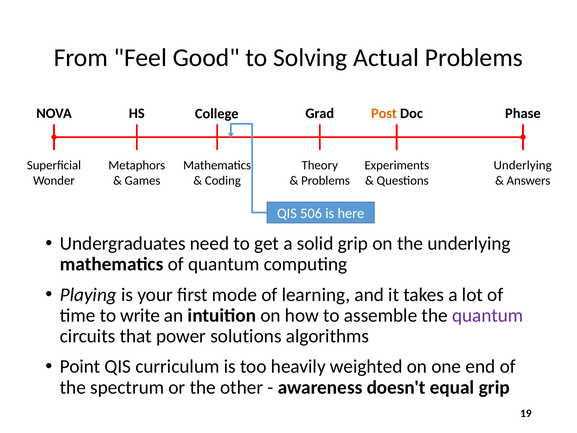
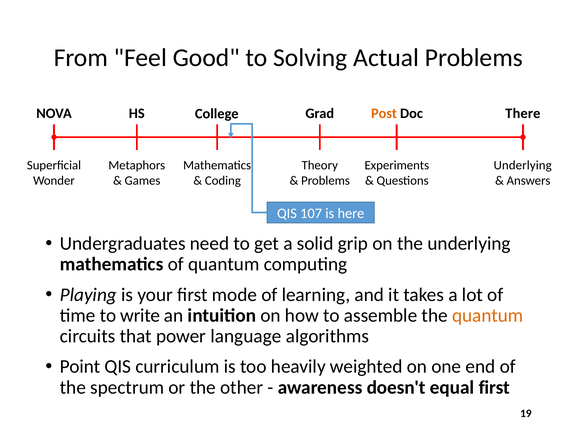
Phase: Phase -> There
506: 506 -> 107
quantum at (488, 315) colour: purple -> orange
solutions: solutions -> language
equal grip: grip -> first
